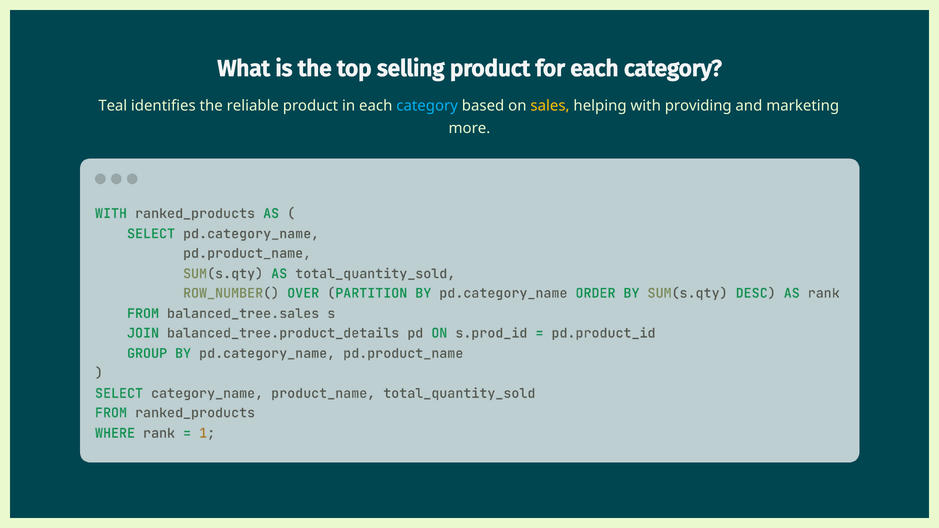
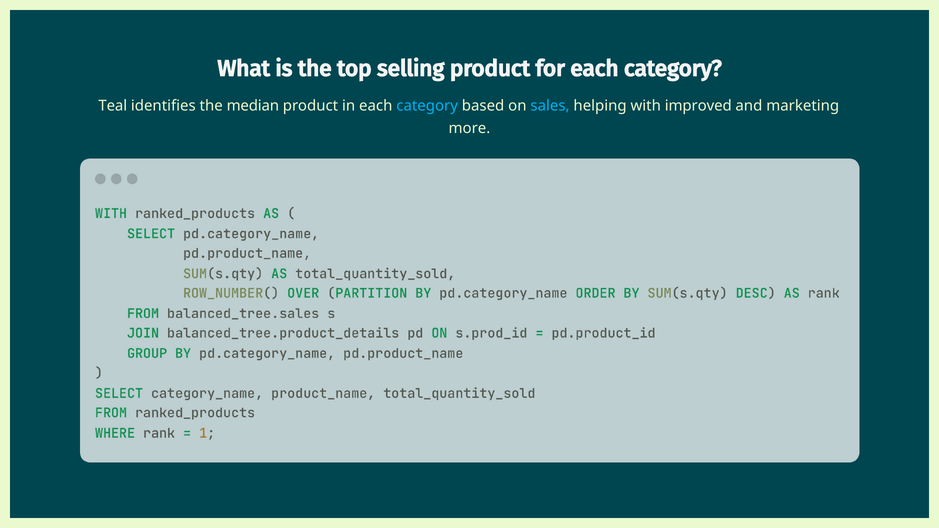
reliable: reliable -> median
sales colour: yellow -> light blue
providing: providing -> improved
